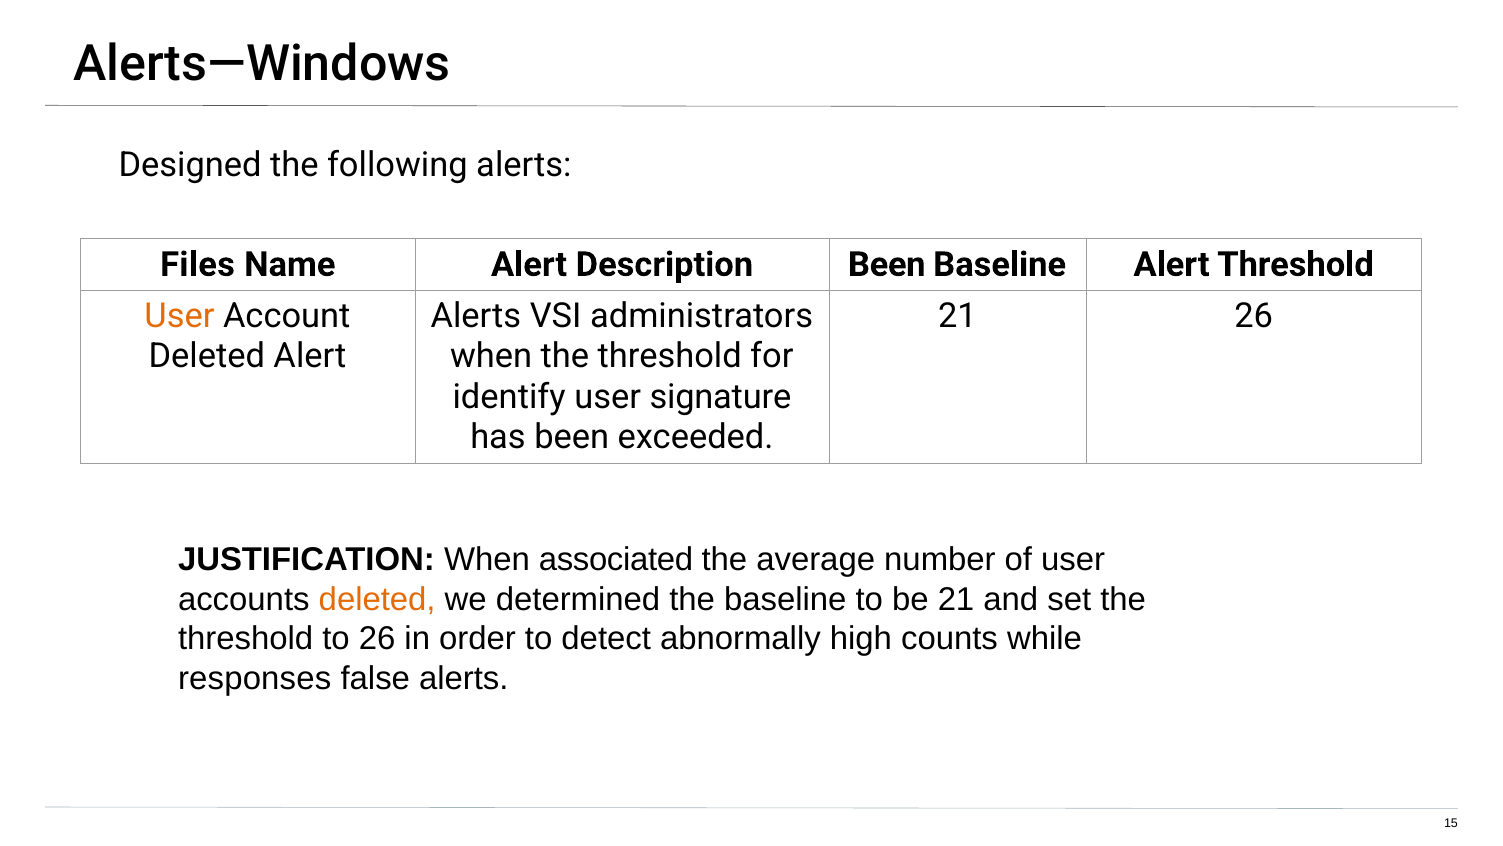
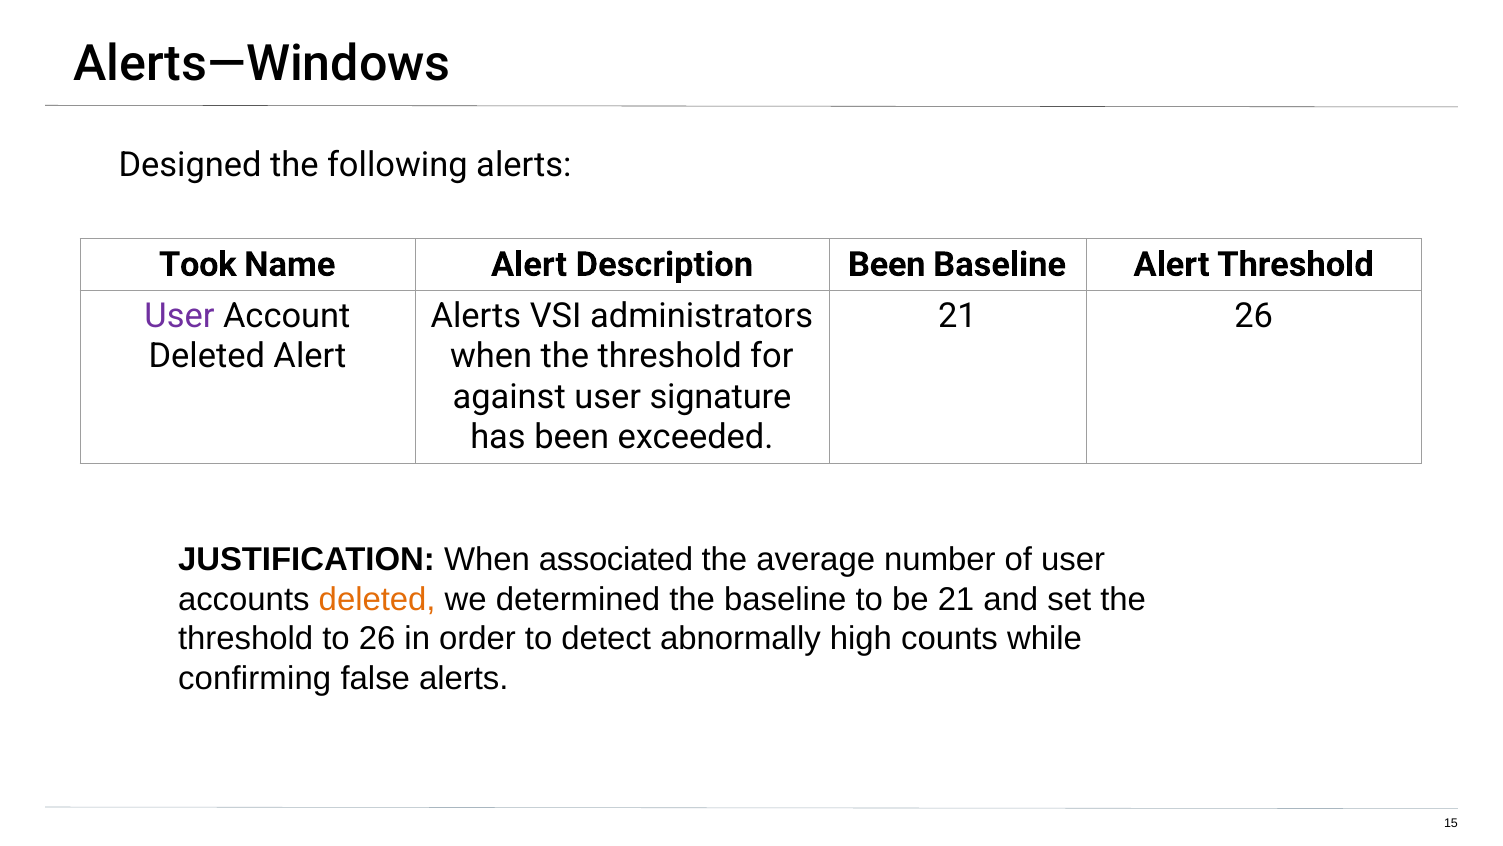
Files: Files -> Took
User at (179, 316) colour: orange -> purple
identify: identify -> against
responses: responses -> confirming
